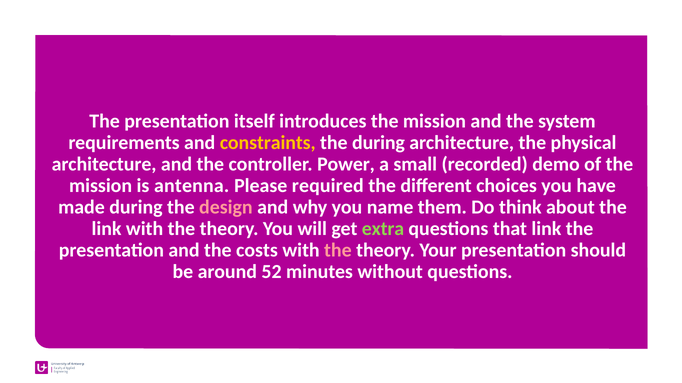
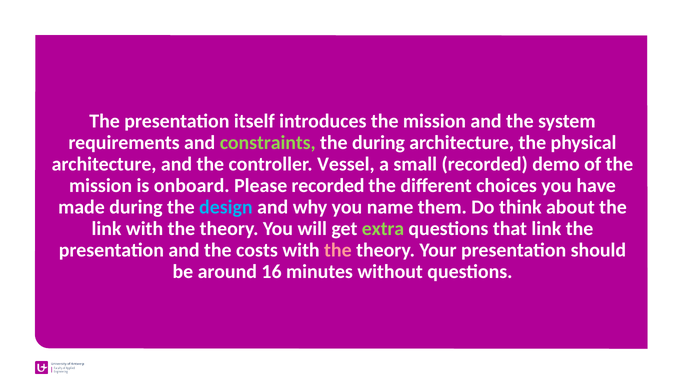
constraints colour: yellow -> light green
Power: Power -> Vessel
antenna: antenna -> onboard
Please required: required -> recorded
design colour: pink -> light blue
52: 52 -> 16
